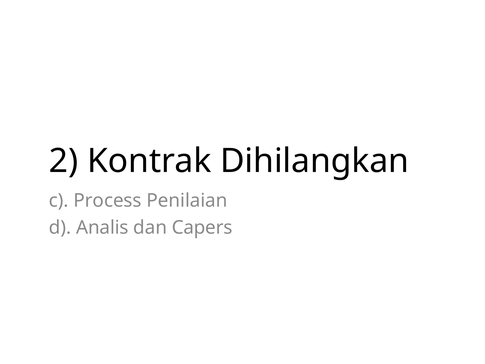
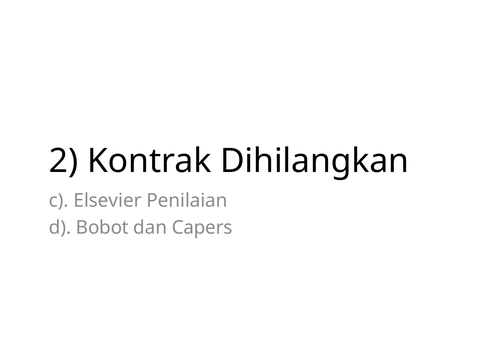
Process: Process -> Elsevier
Analis: Analis -> Bobot
